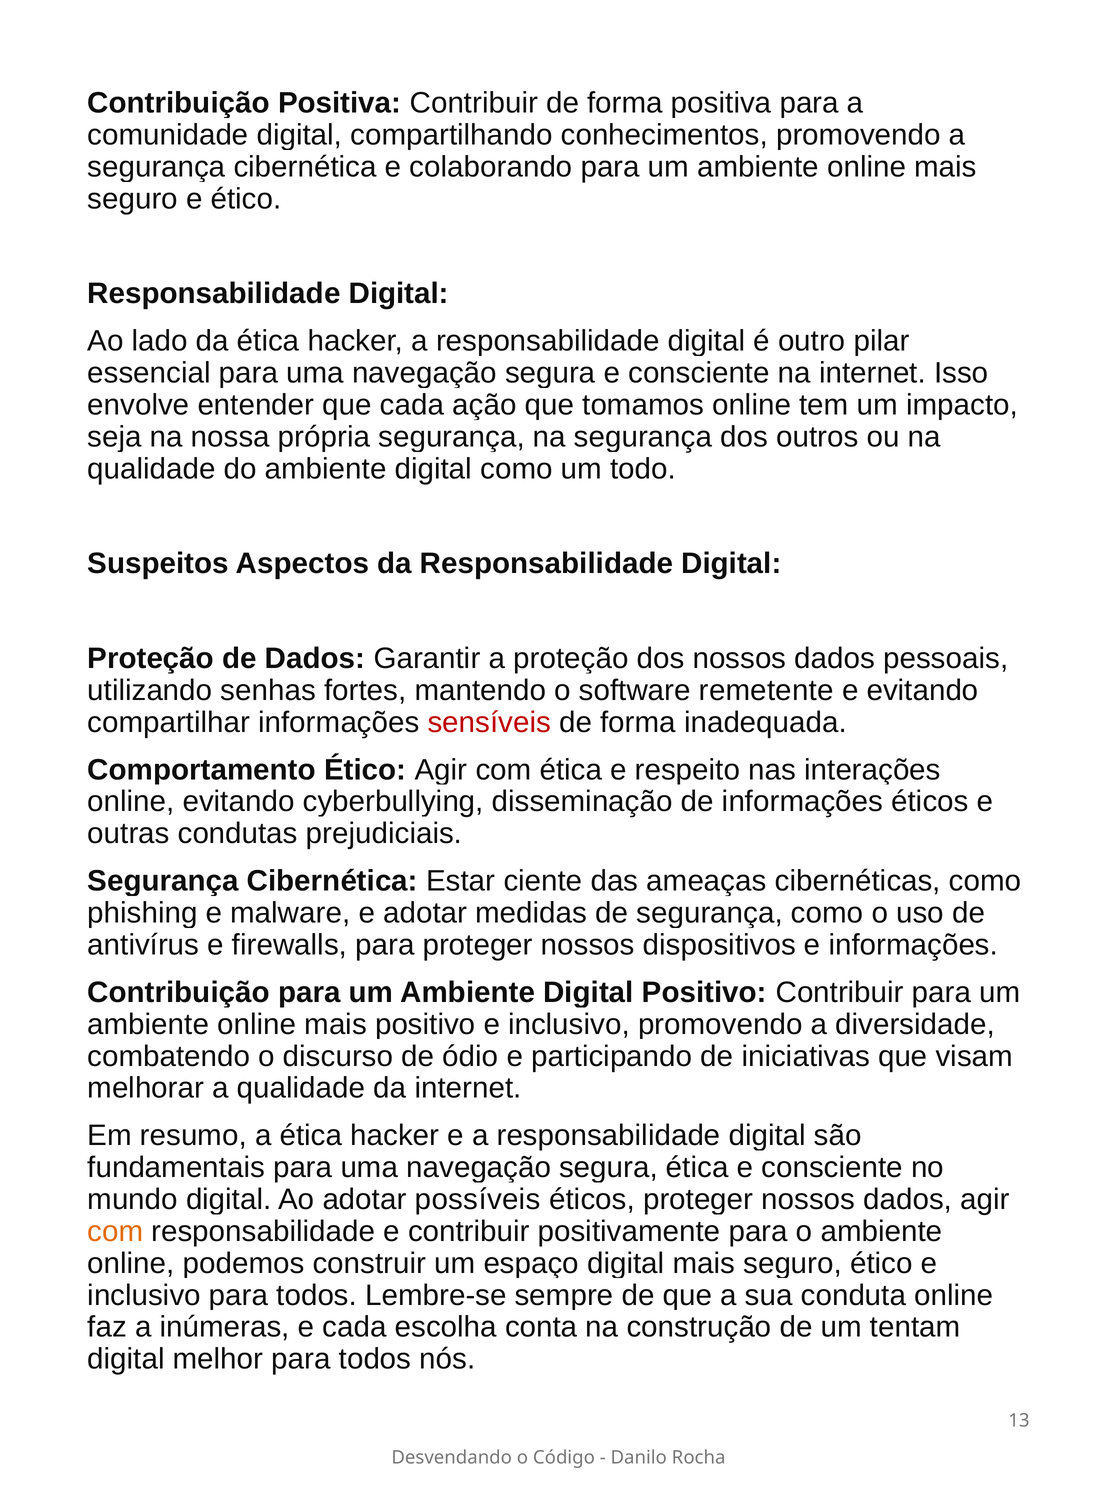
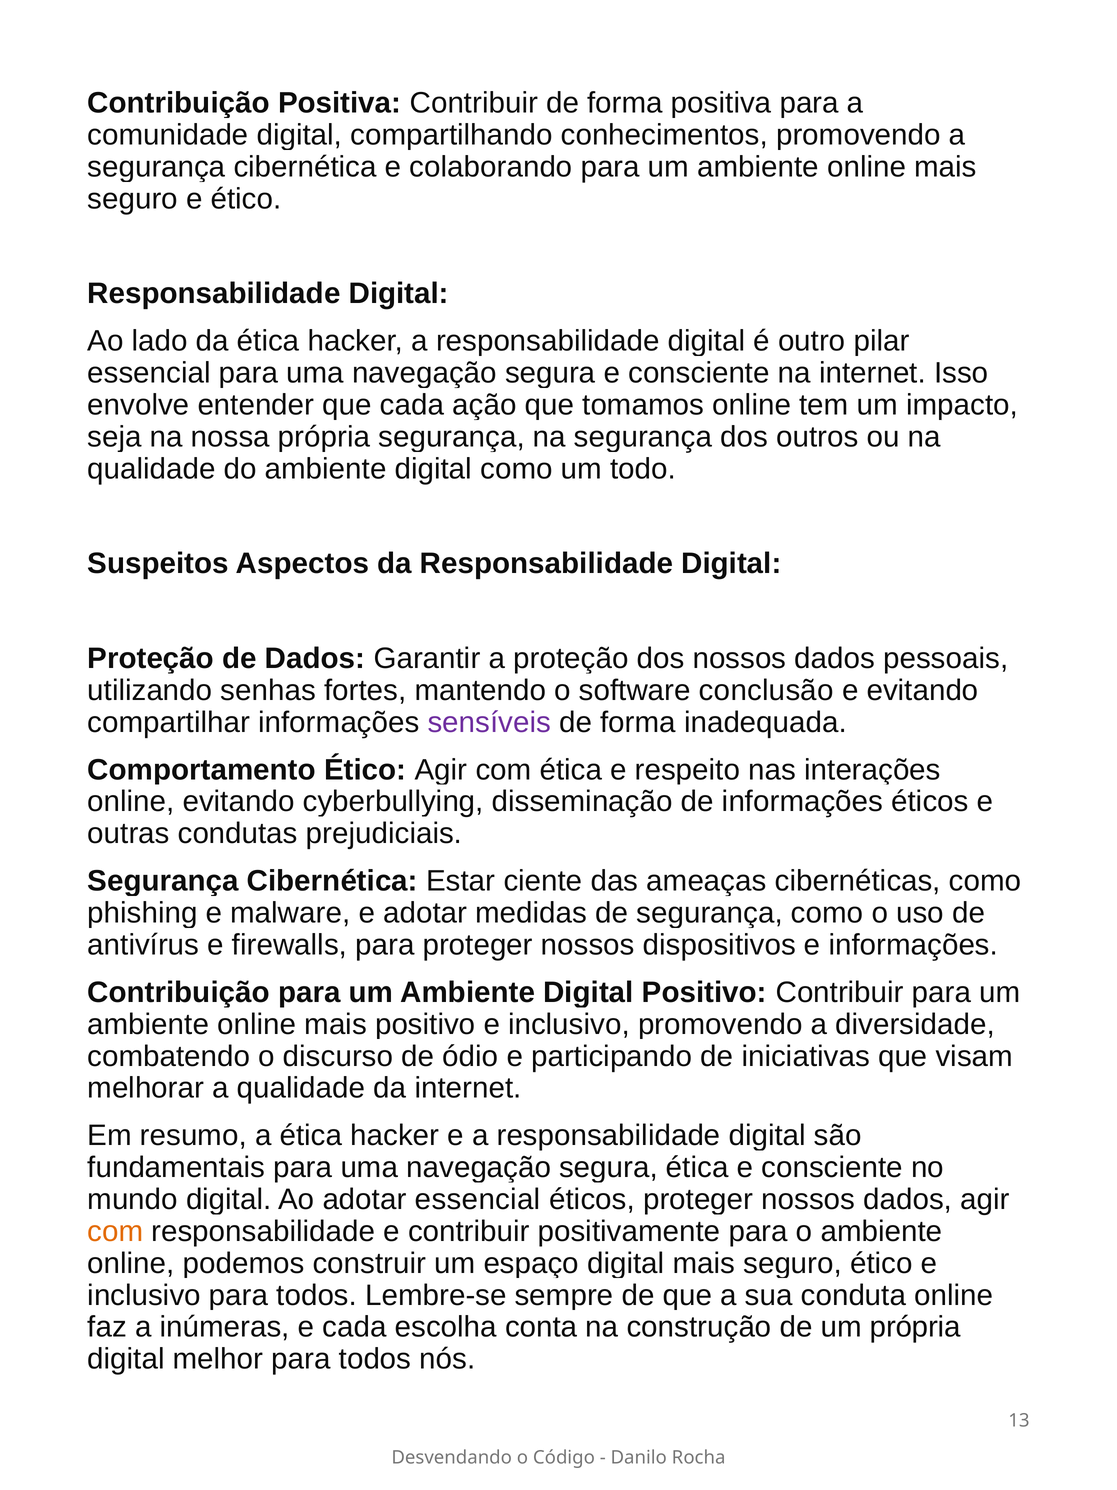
remetente: remetente -> conclusão
sensíveis colour: red -> purple
adotar possíveis: possíveis -> essencial
um tentam: tentam -> própria
